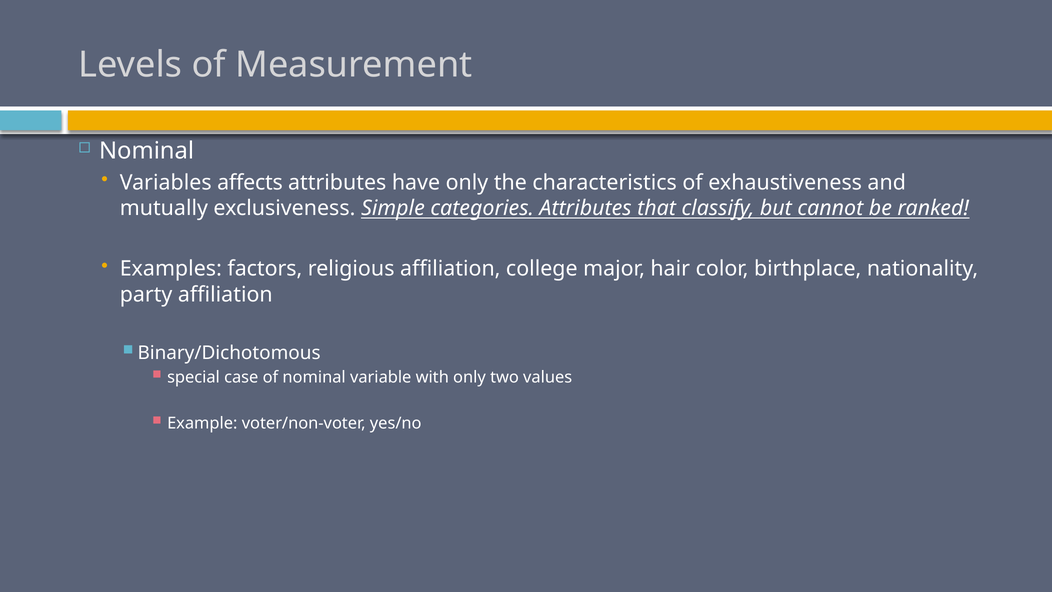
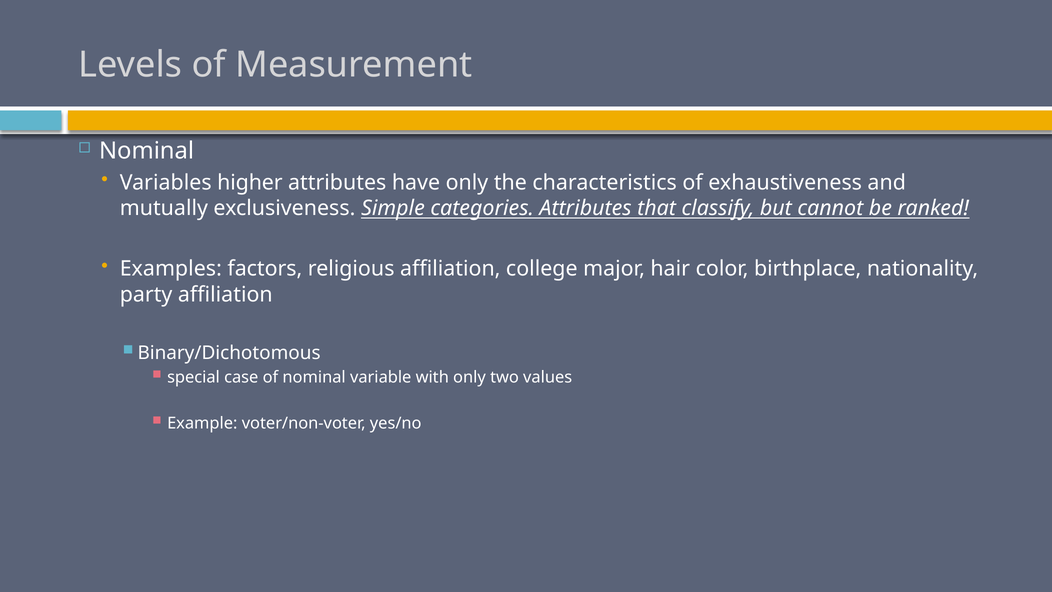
affects: affects -> higher
